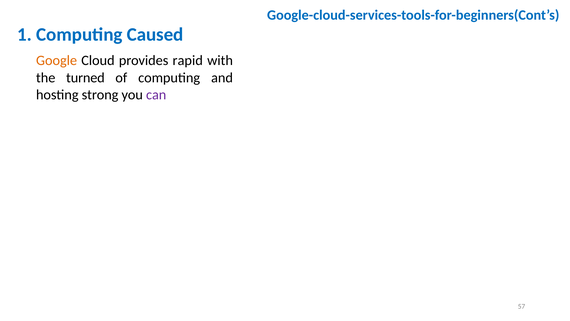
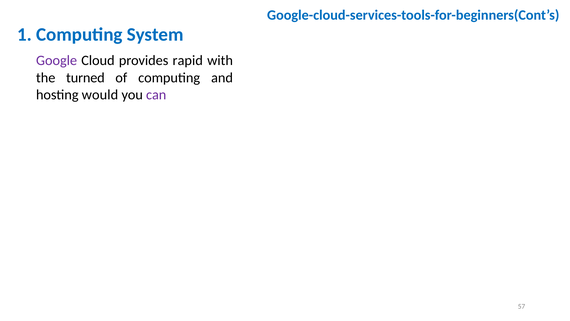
Caused: Caused -> System
Google colour: orange -> purple
strong: strong -> would
